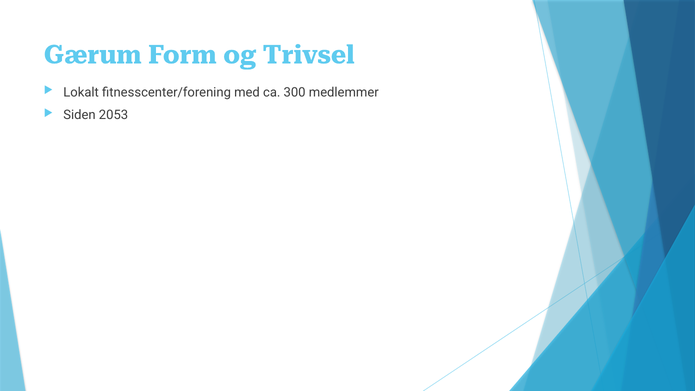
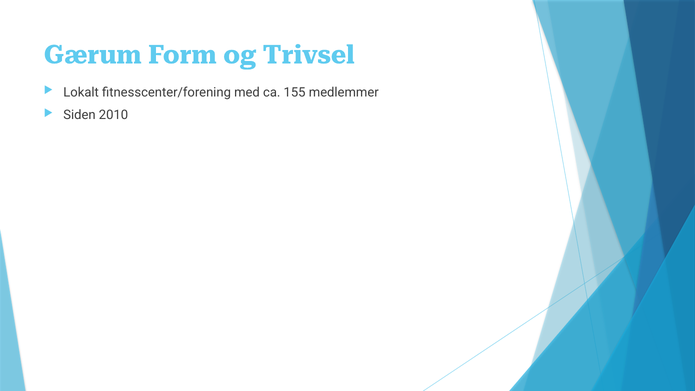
300: 300 -> 155
2053: 2053 -> 2010
